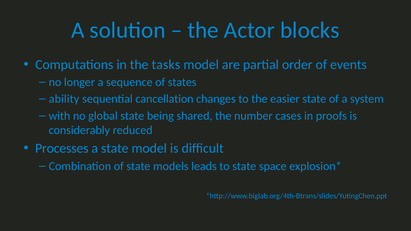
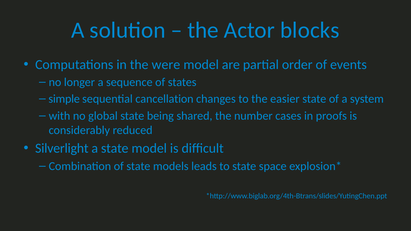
tasks: tasks -> were
ability: ability -> simple
Processes: Processes -> Silverlight
